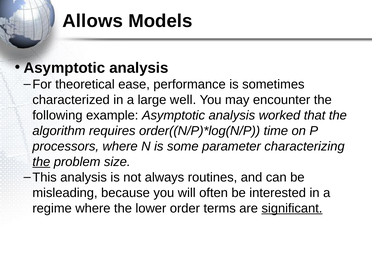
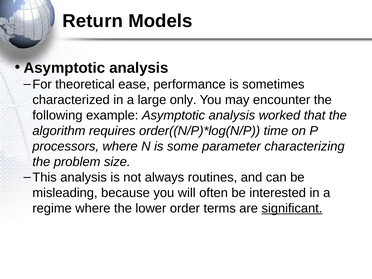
Allows: Allows -> Return
well: well -> only
the at (41, 162) underline: present -> none
